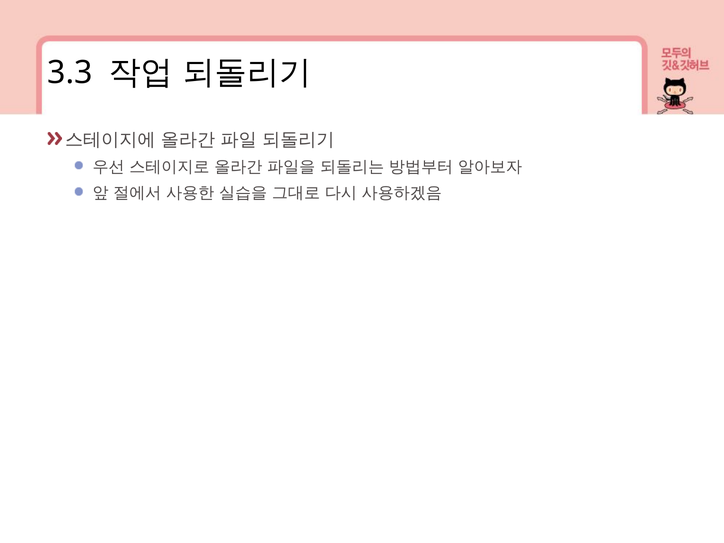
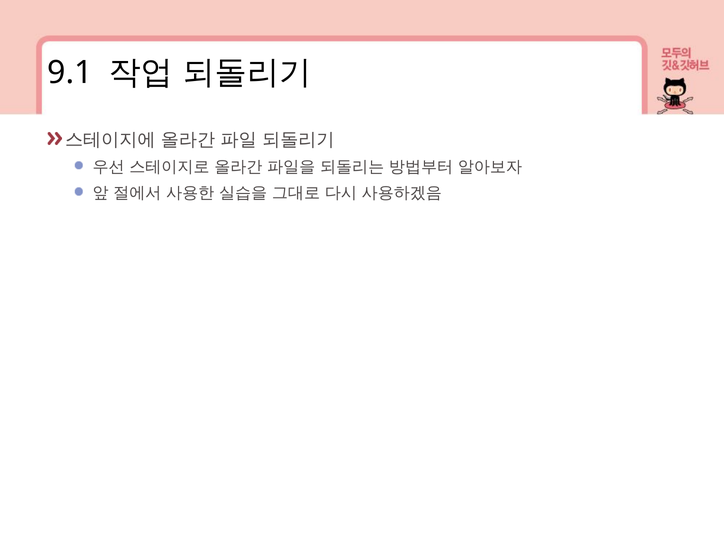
3.3: 3.3 -> 9.1
